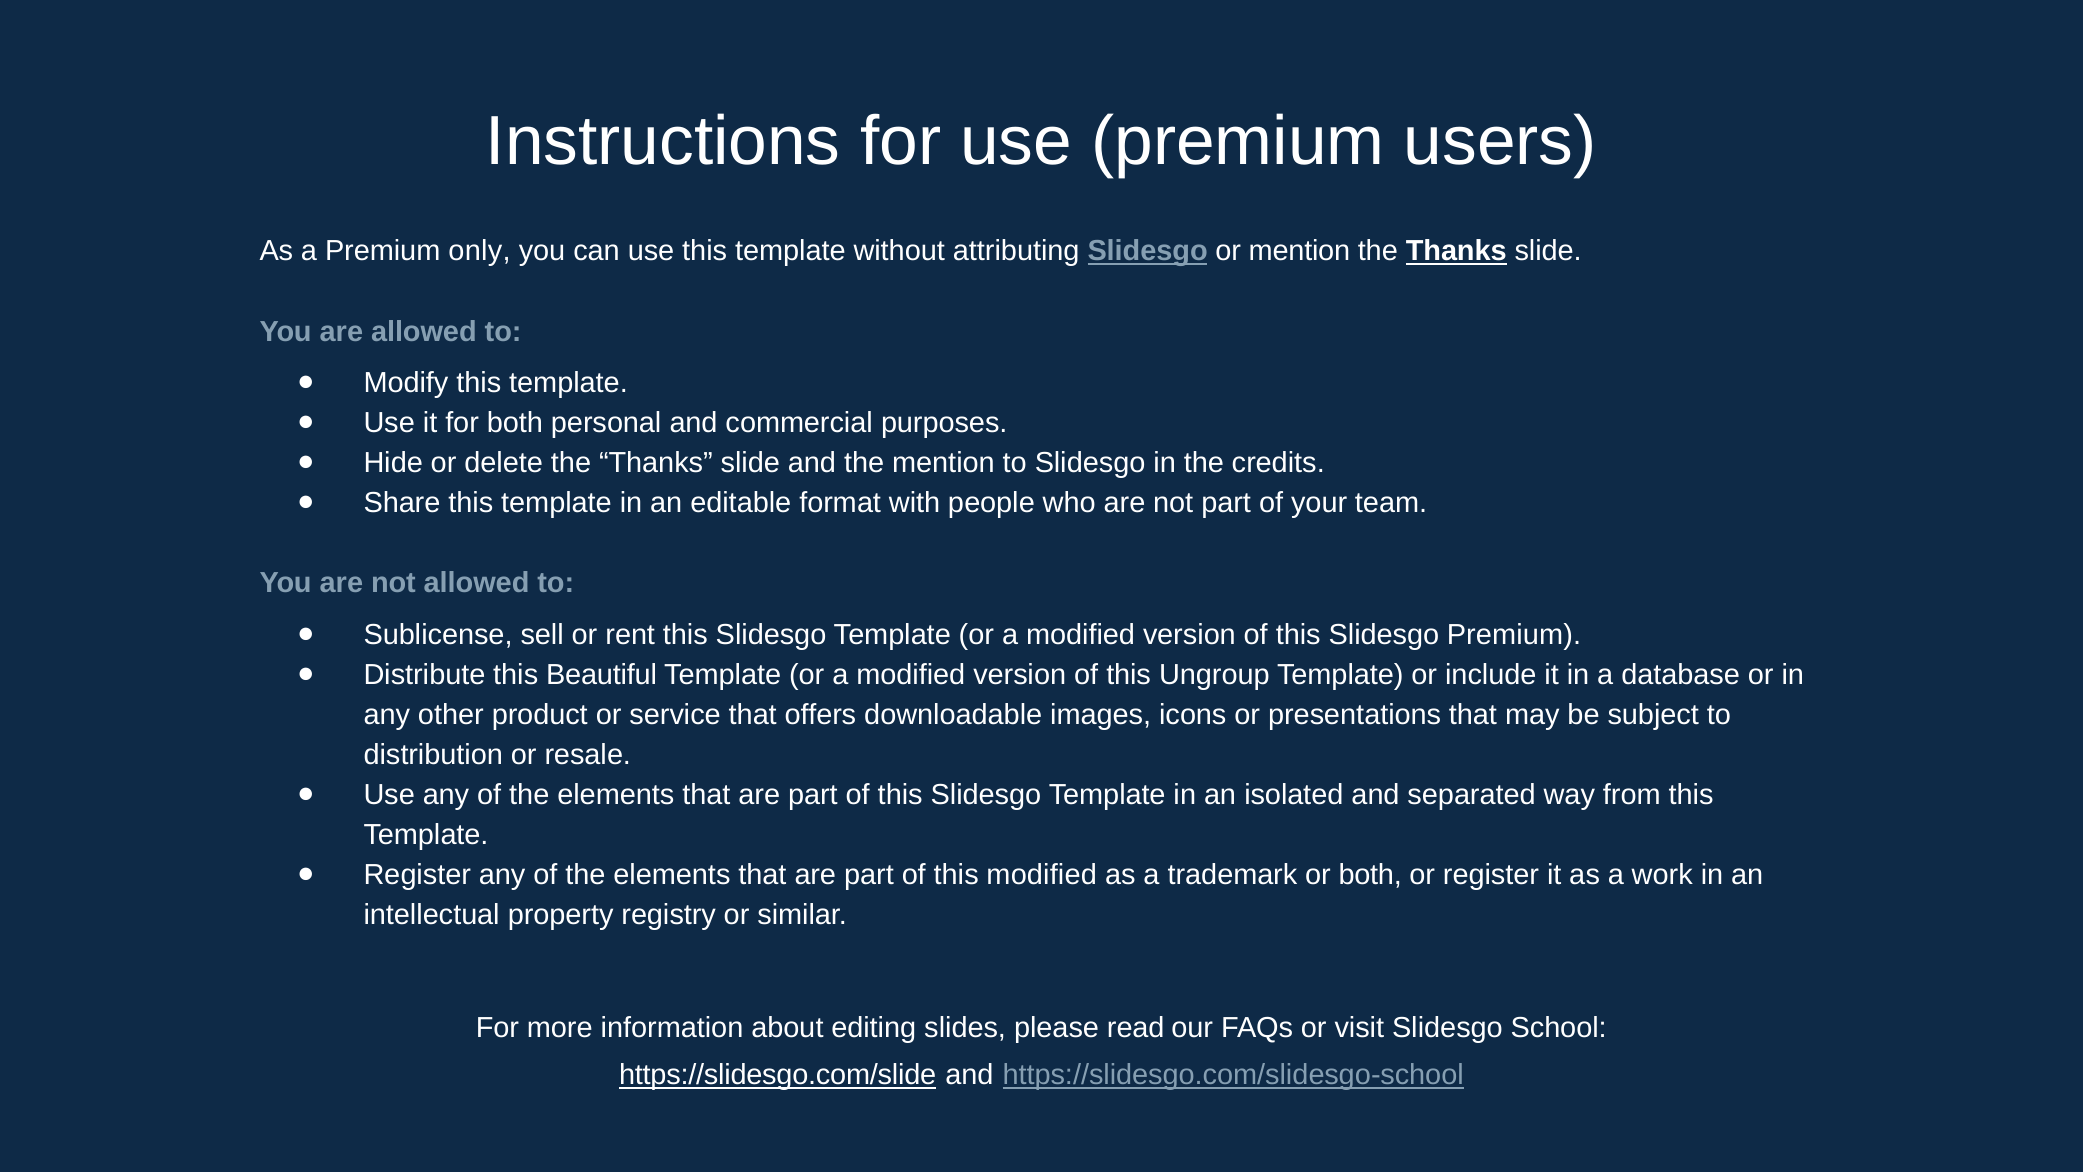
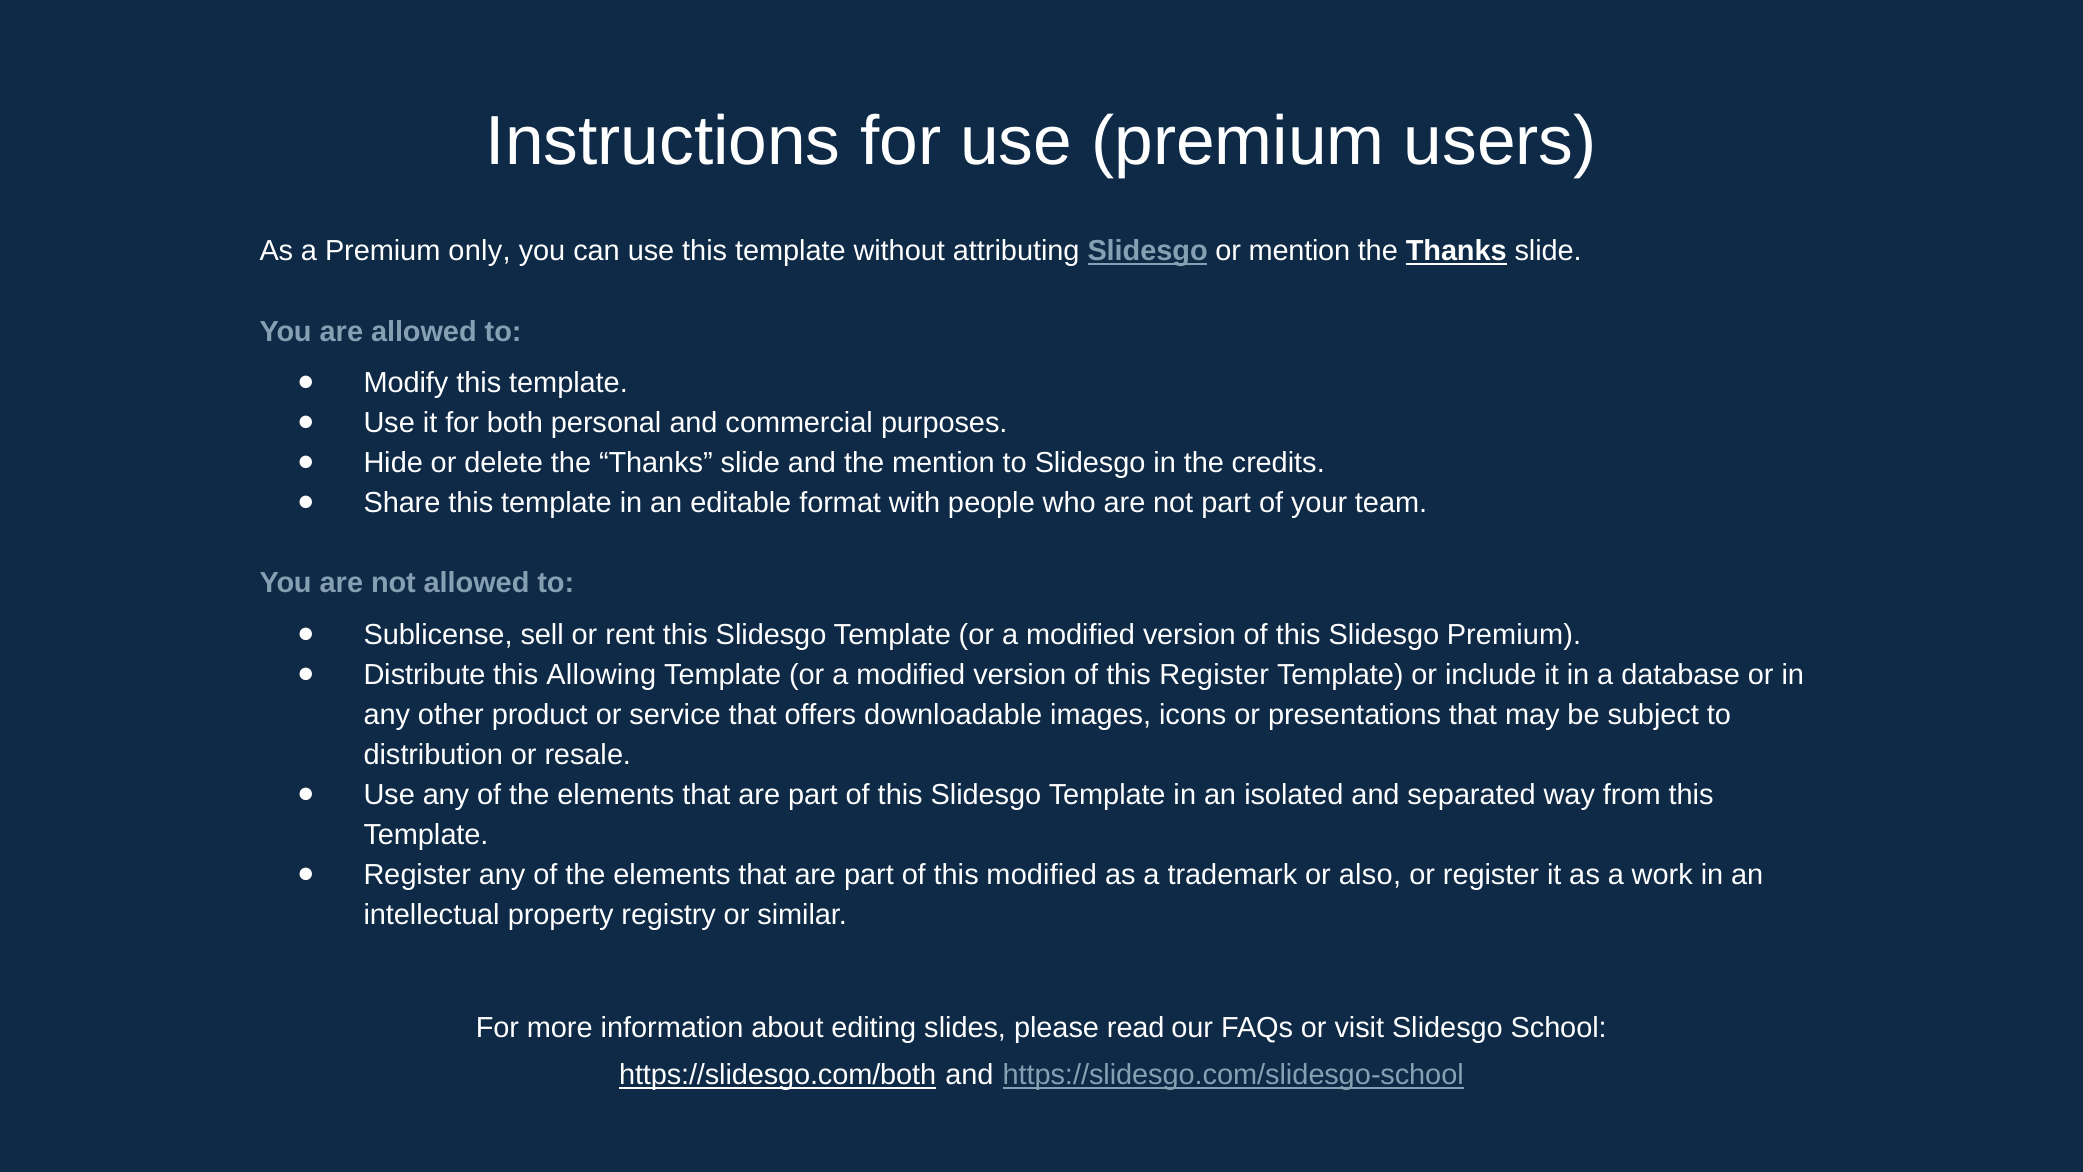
Beautiful: Beautiful -> Allowing
this Ungroup: Ungroup -> Register
or both: both -> also
https://slidesgo.com/slide: https://slidesgo.com/slide -> https://slidesgo.com/both
